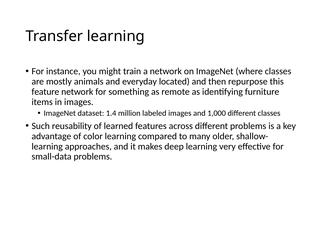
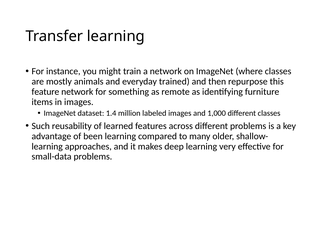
located: located -> trained
color: color -> been
